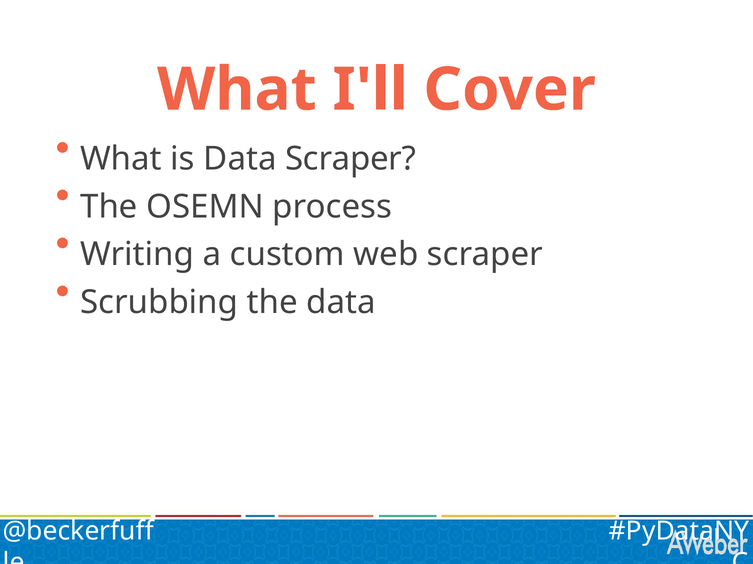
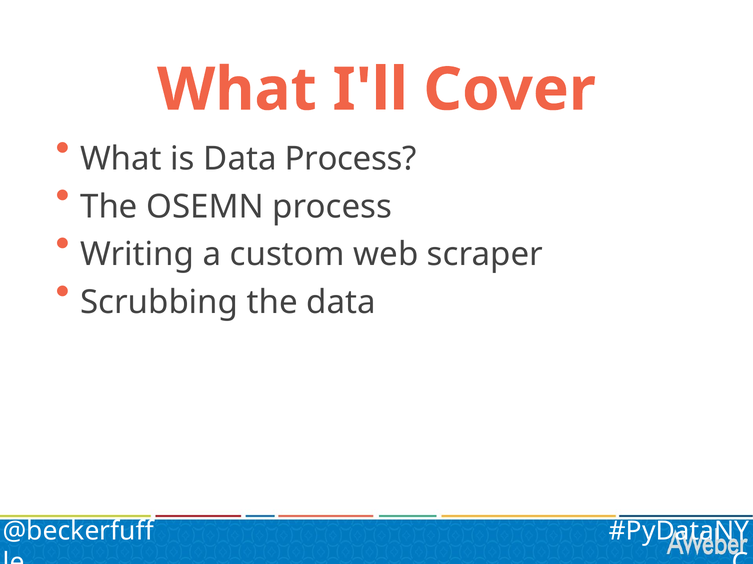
Data Scraper: Scraper -> Process
